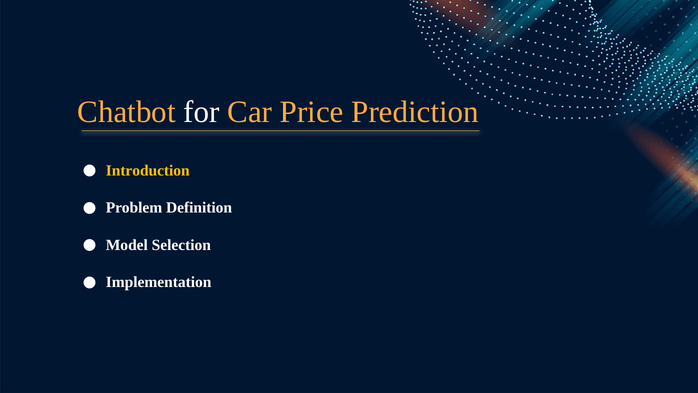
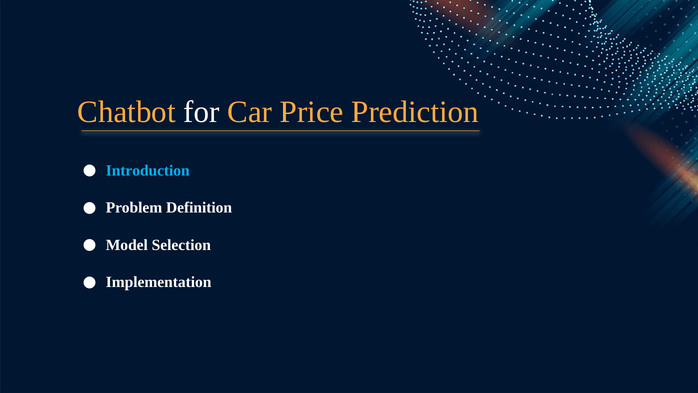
Introduction colour: yellow -> light blue
